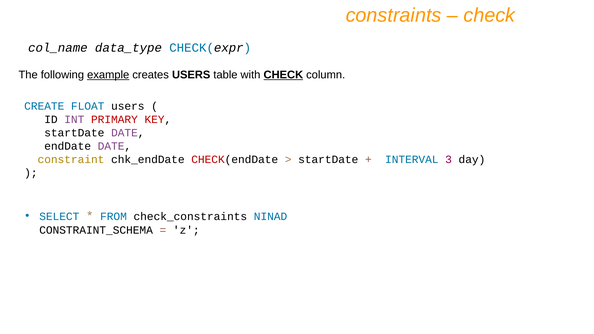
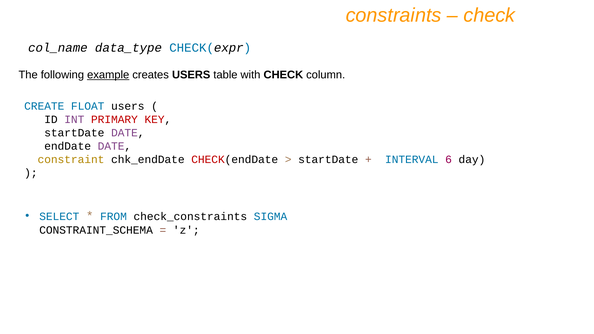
CHECK at (283, 75) underline: present -> none
3: 3 -> 6
NINAD: NINAD -> SIGMA
